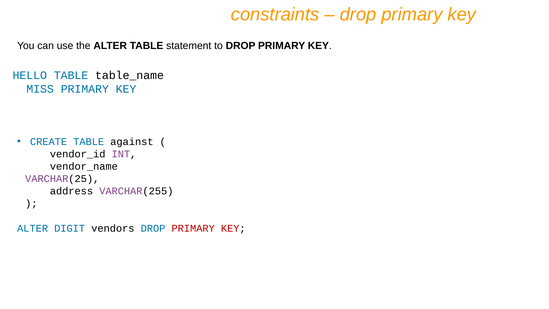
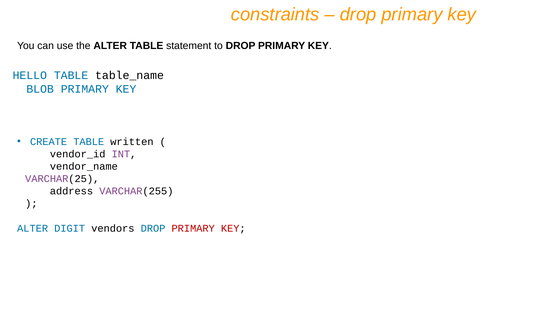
MISS: MISS -> BLOB
against: against -> written
